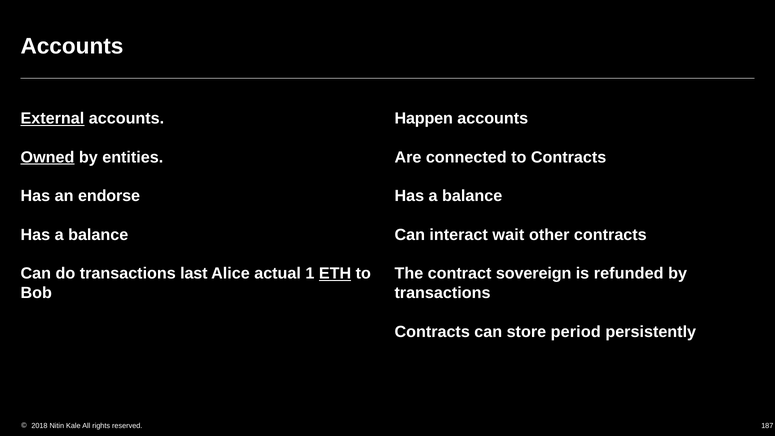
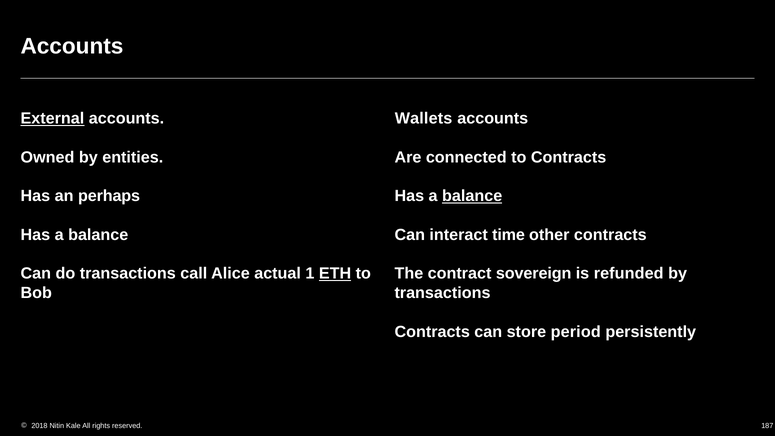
Happen: Happen -> Wallets
Owned underline: present -> none
endorse: endorse -> perhaps
balance at (472, 196) underline: none -> present
wait: wait -> time
last: last -> call
